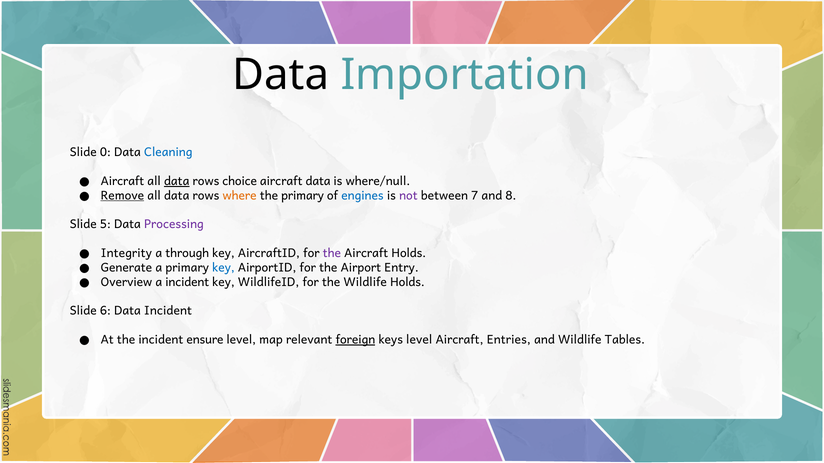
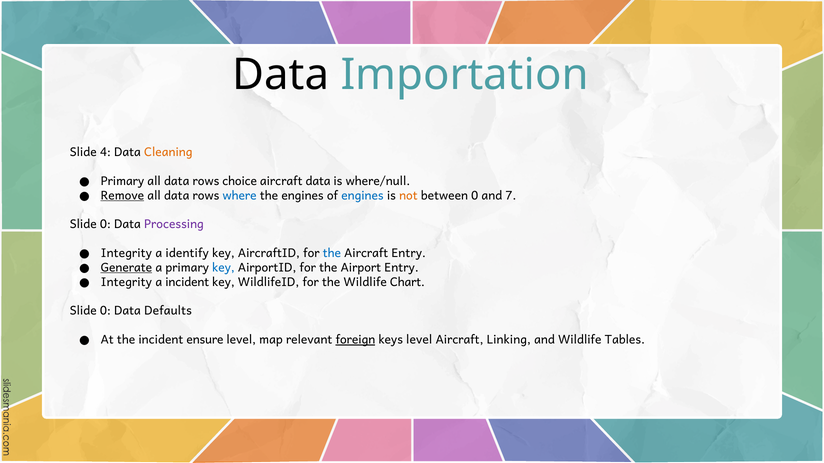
0: 0 -> 4
Cleaning colour: blue -> orange
Aircraft at (122, 181): Aircraft -> Primary
data at (177, 181) underline: present -> none
where colour: orange -> blue
the primary: primary -> engines
not colour: purple -> orange
between 7: 7 -> 0
8: 8 -> 7
5 at (105, 225): 5 -> 0
through: through -> identify
the at (332, 254) colour: purple -> blue
Aircraft Holds: Holds -> Entry
Generate underline: none -> present
Overview at (126, 282): Overview -> Integrity
Wildlife Holds: Holds -> Chart
6 at (105, 311): 6 -> 0
Data Incident: Incident -> Defaults
Entries: Entries -> Linking
